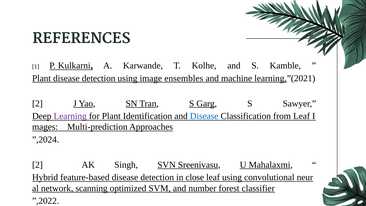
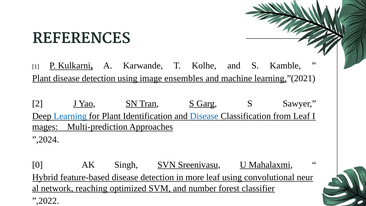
Learning colour: purple -> blue
2 at (37, 165): 2 -> 0
close: close -> more
scanning: scanning -> reaching
